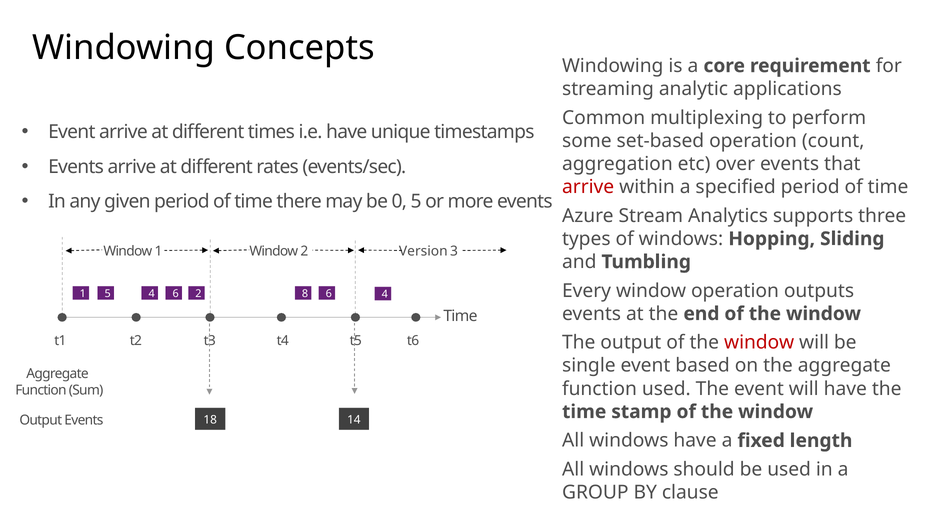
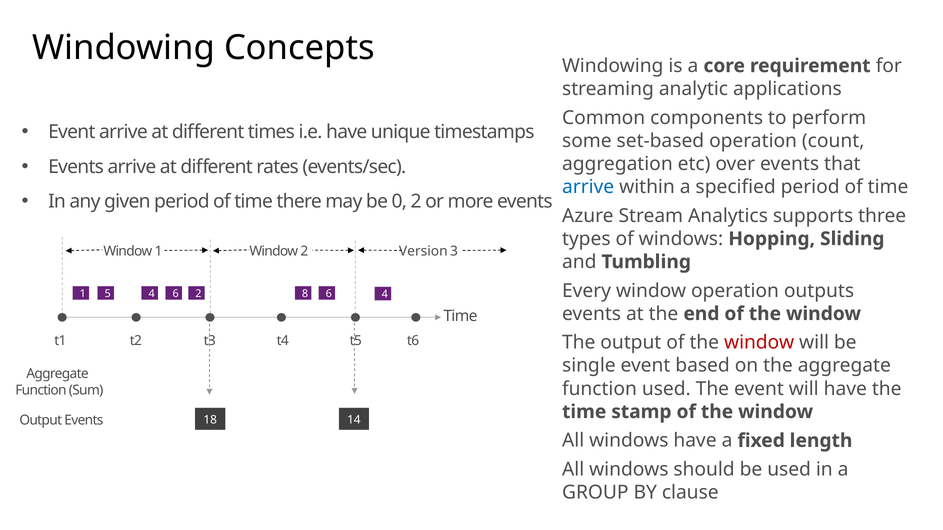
multiplexing: multiplexing -> components
arrive at (588, 187) colour: red -> blue
0 5: 5 -> 2
